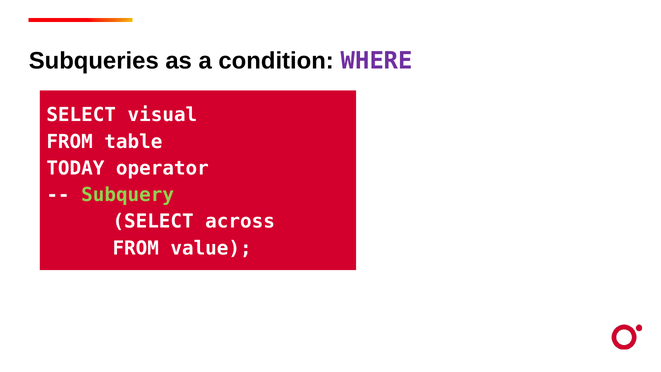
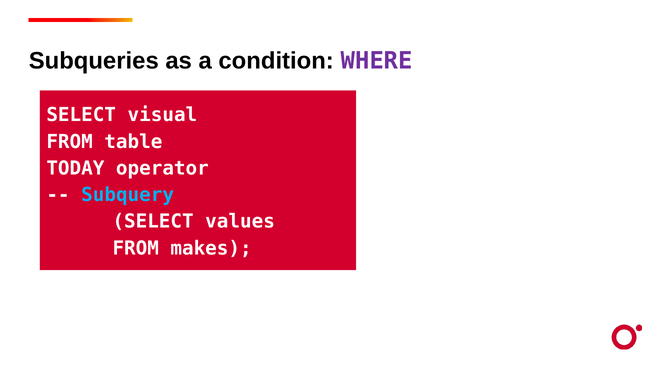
Subquery colour: light green -> light blue
across: across -> values
value: value -> makes
